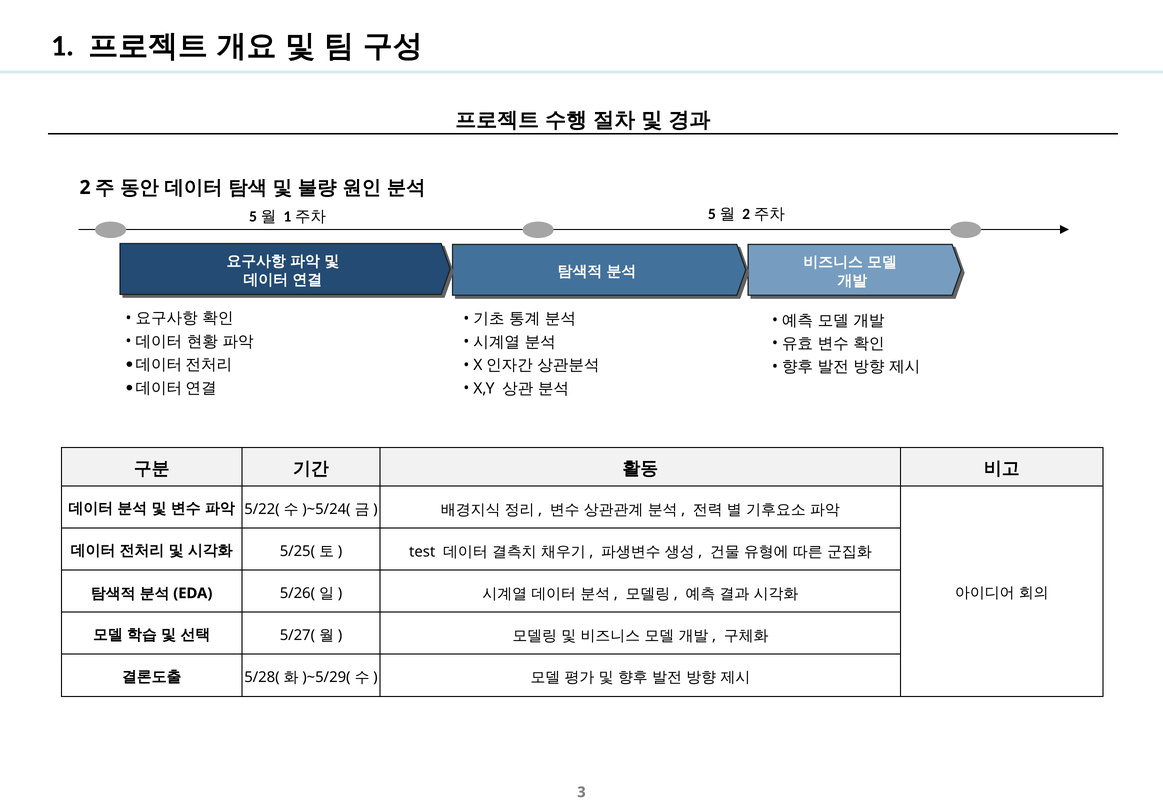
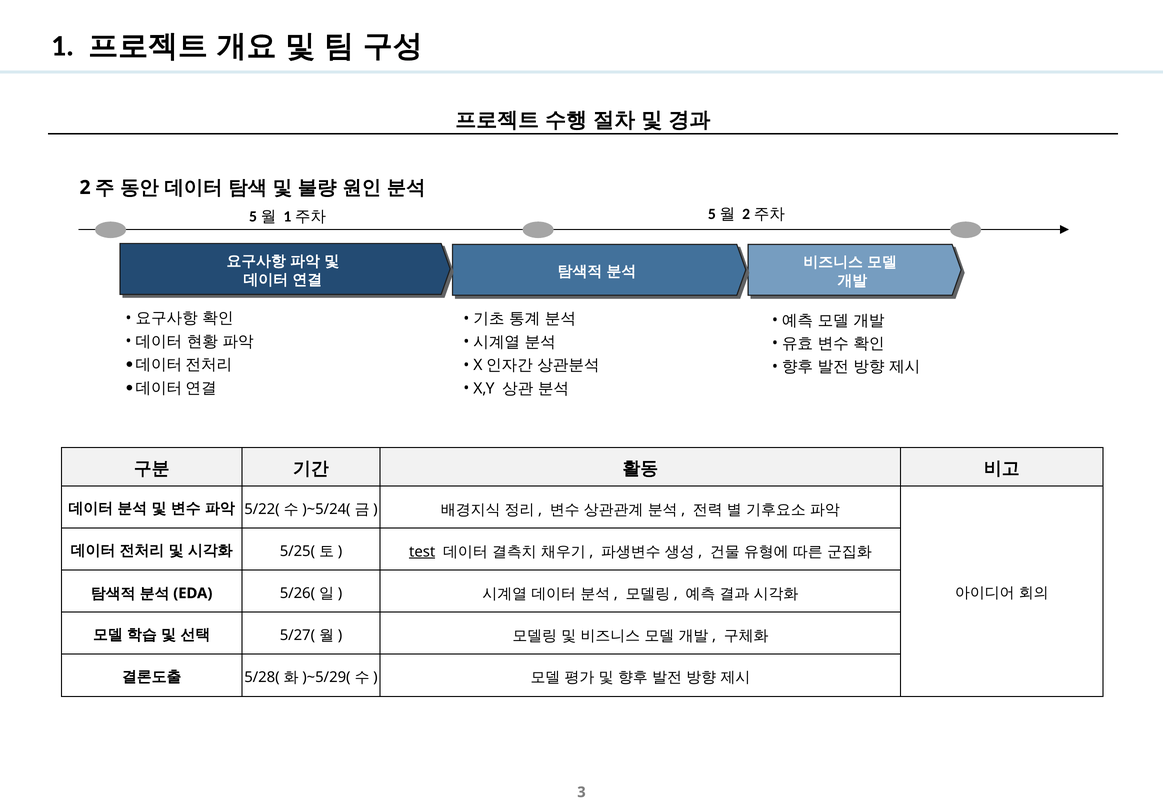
test underline: none -> present
